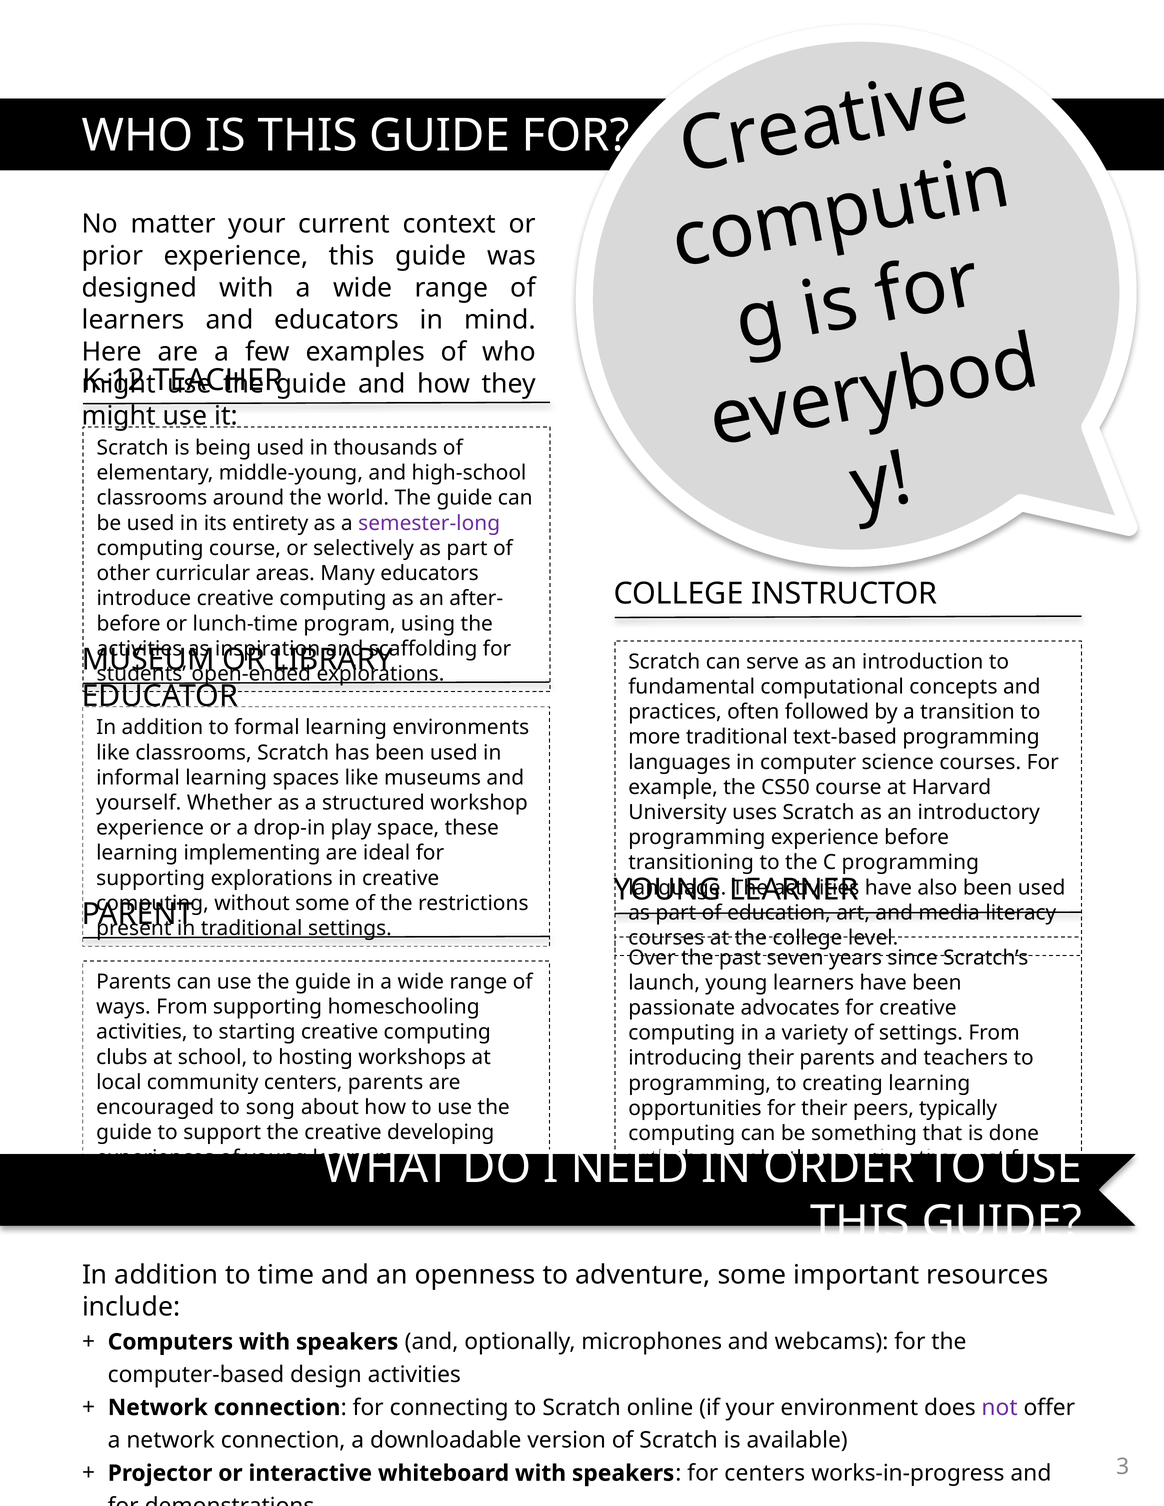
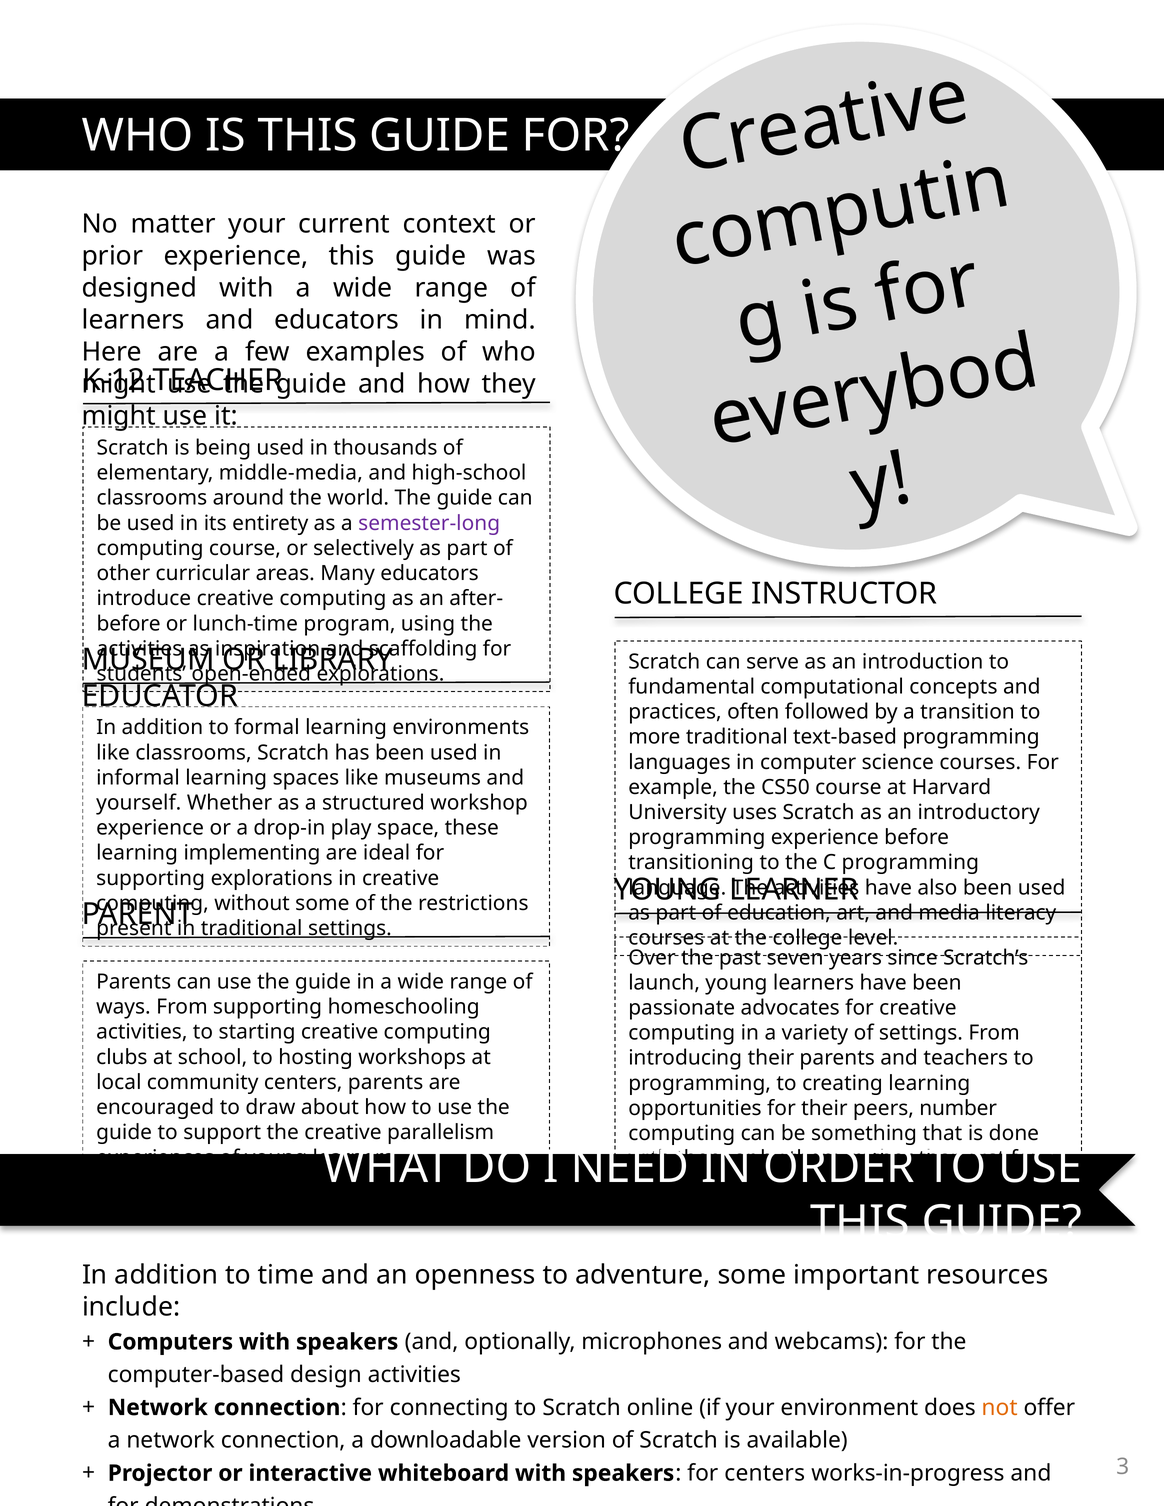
middle-young: middle-young -> middle-media
song: song -> draw
typically: typically -> number
developing: developing -> parallelism
not colour: purple -> orange
